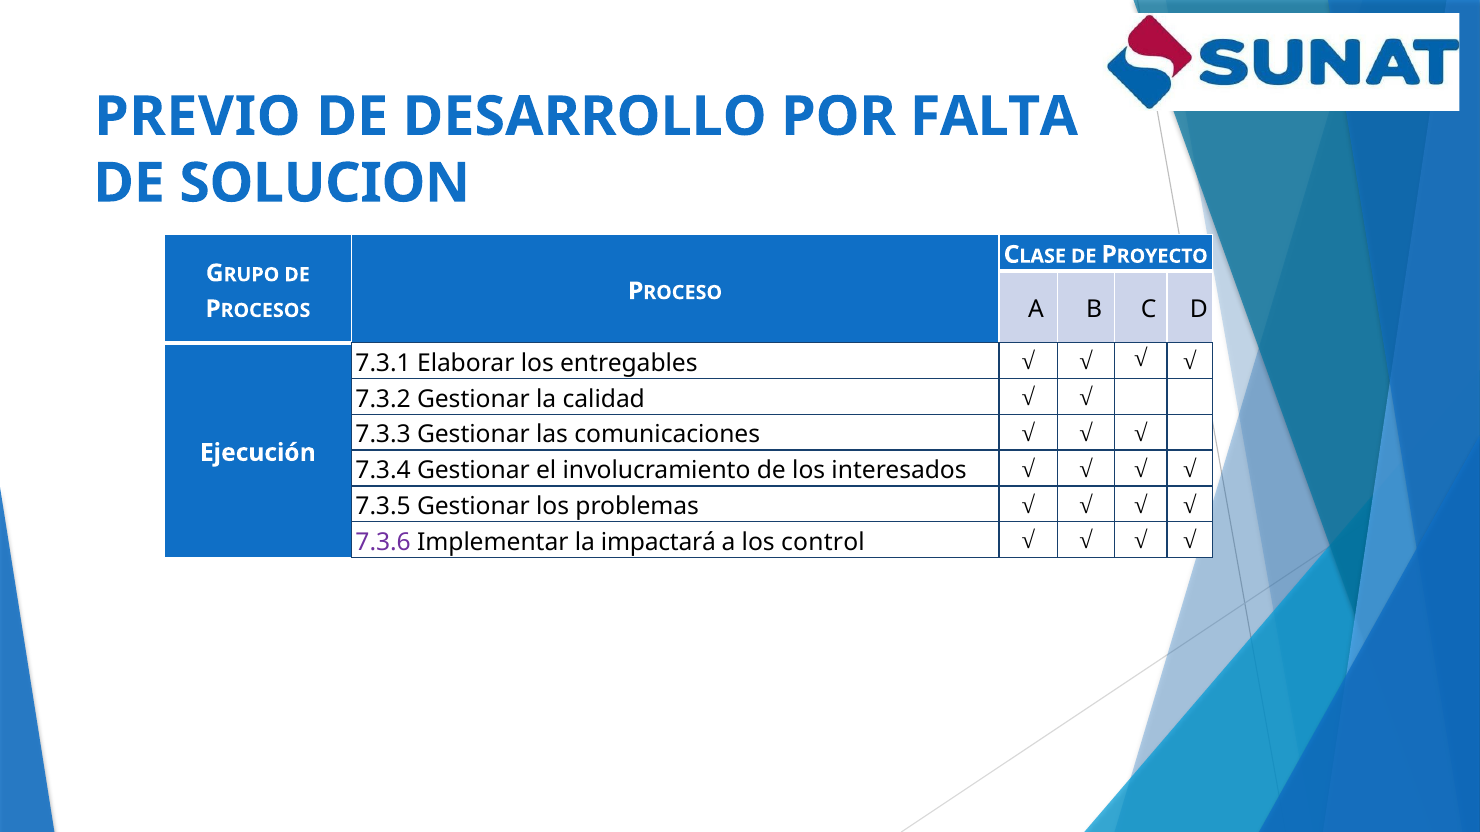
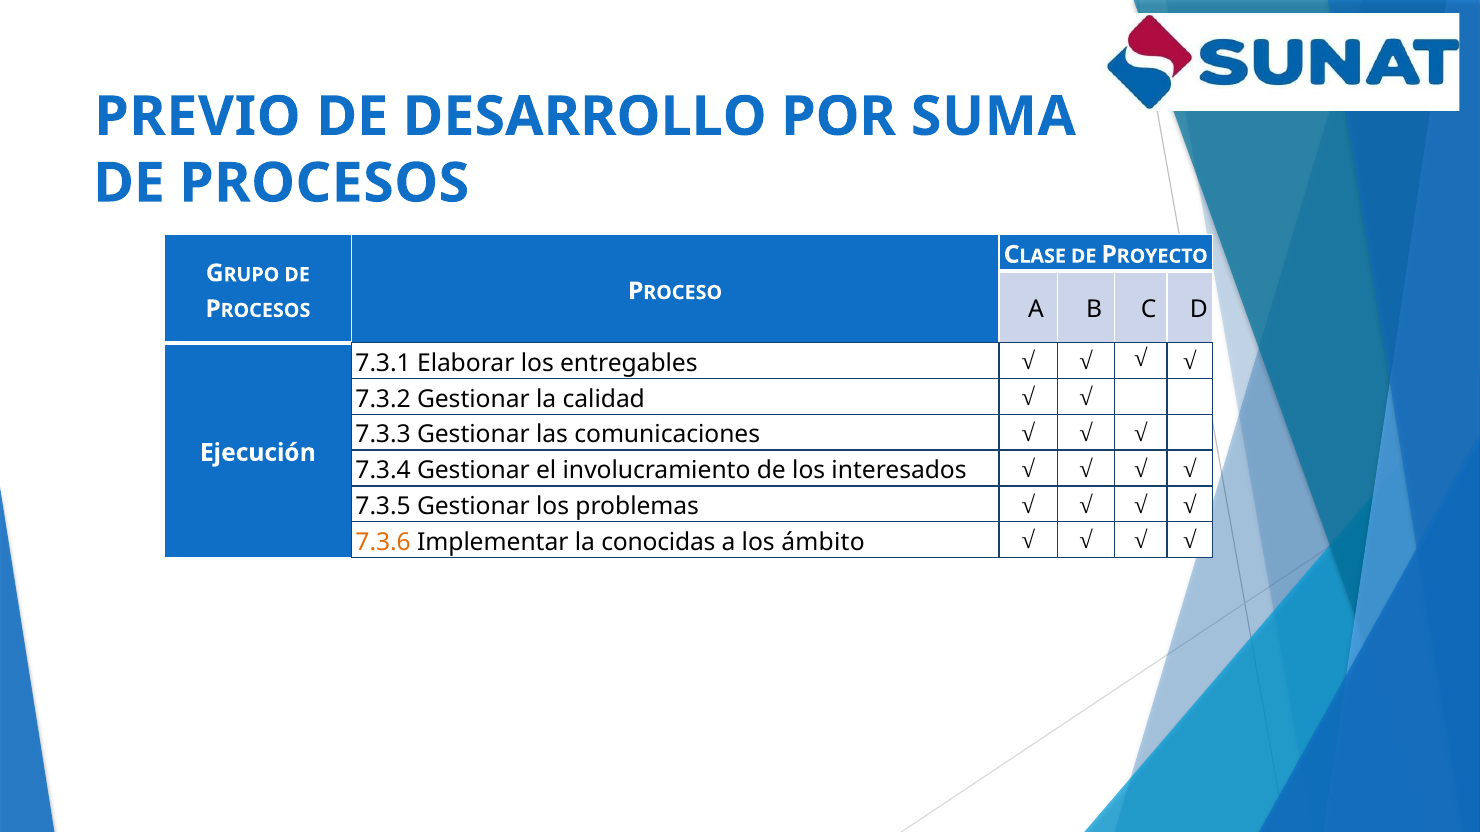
FALTA: FALTA -> SUMA
SOLUCION at (325, 183): SOLUCION -> PROCESOS
7.3.6 colour: purple -> orange
impactará: impactará -> conocidas
control: control -> ámbito
